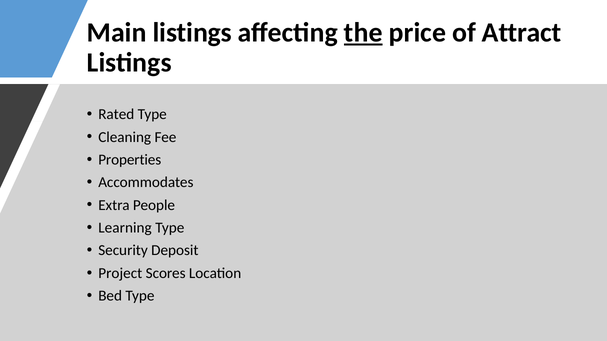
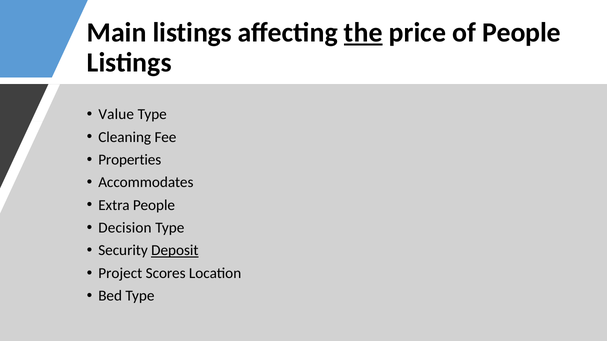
of Attract: Attract -> People
Rated: Rated -> Value
Learning: Learning -> Decision
Deposit underline: none -> present
